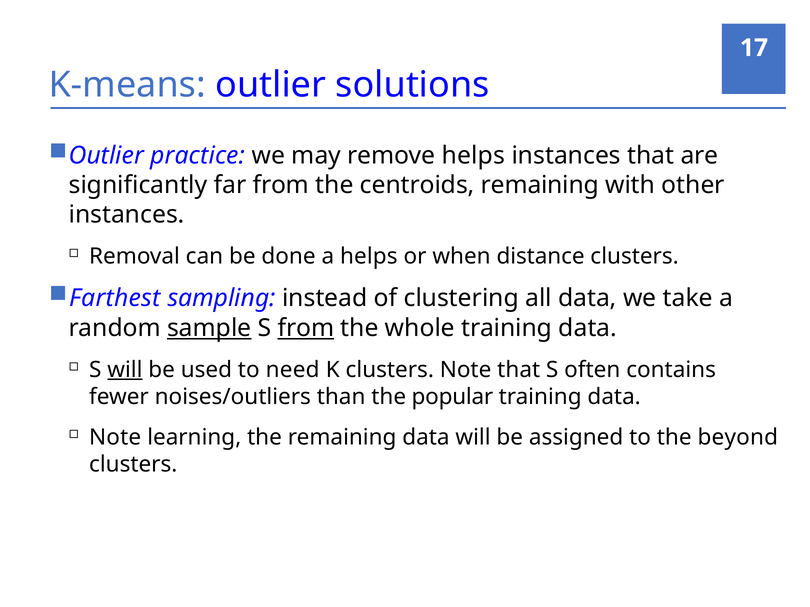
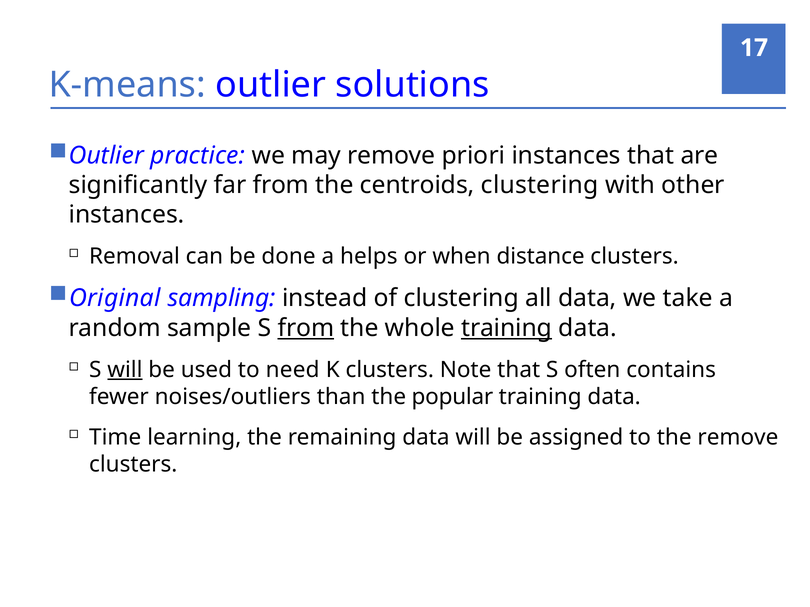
remove helps: helps -> priori
centroids remaining: remaining -> clustering
Farthest: Farthest -> Original
sample underline: present -> none
training at (507, 328) underline: none -> present
Note at (115, 438): Note -> Time
the beyond: beyond -> remove
